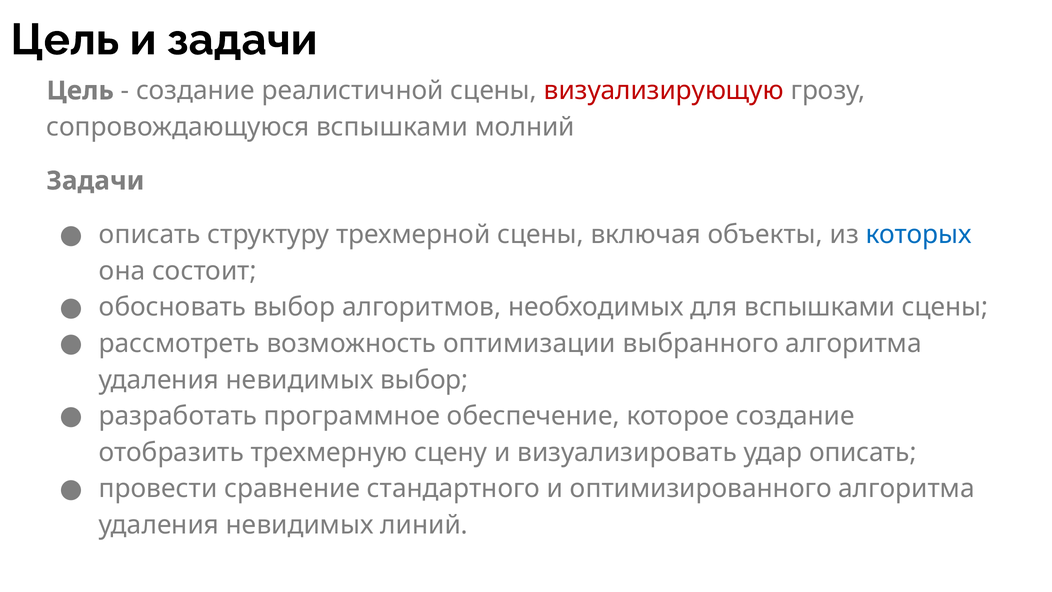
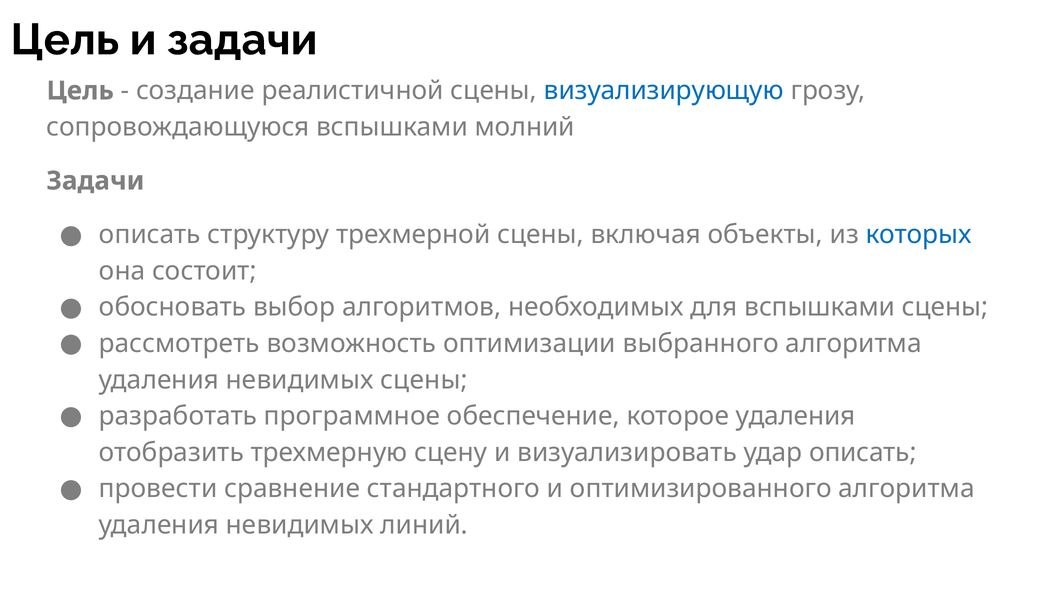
визуализирующую colour: red -> blue
невидимых выбор: выбор -> сцены
которое создание: создание -> удаления
